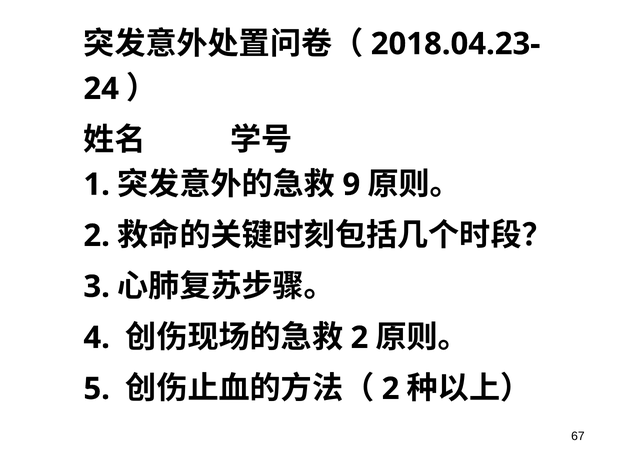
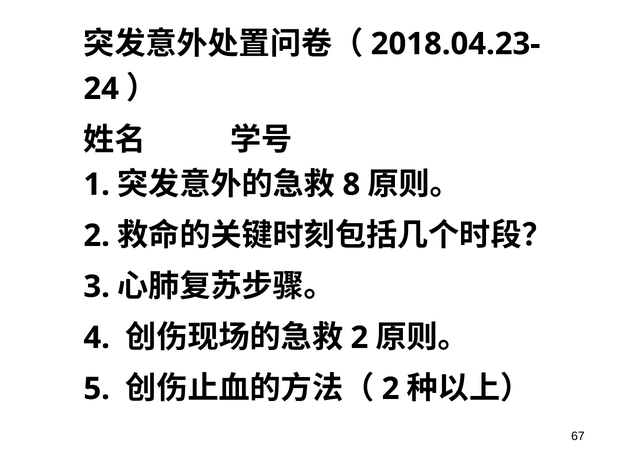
9: 9 -> 8
